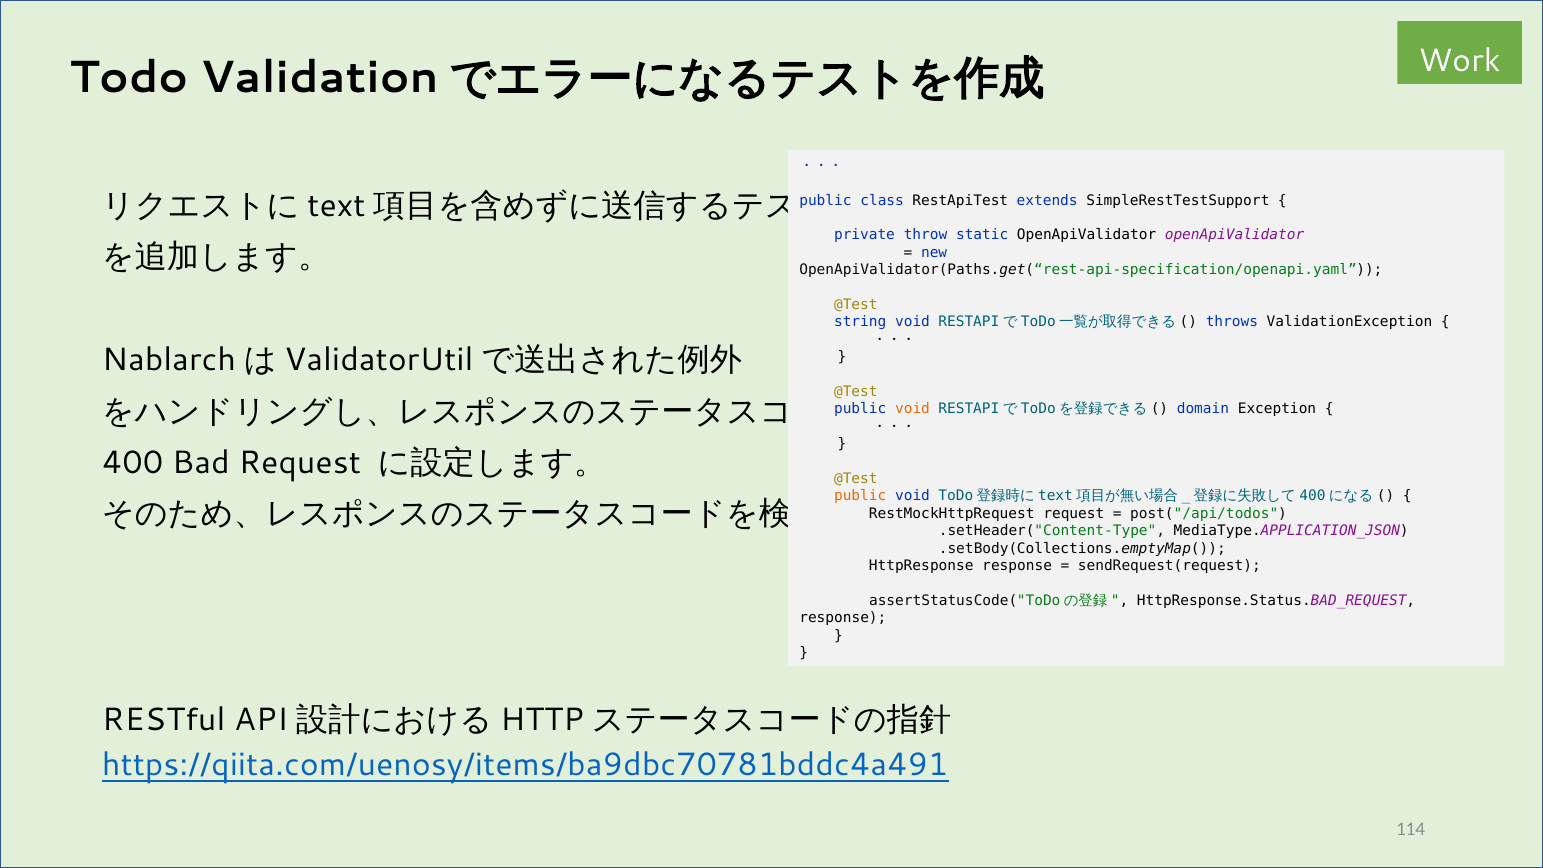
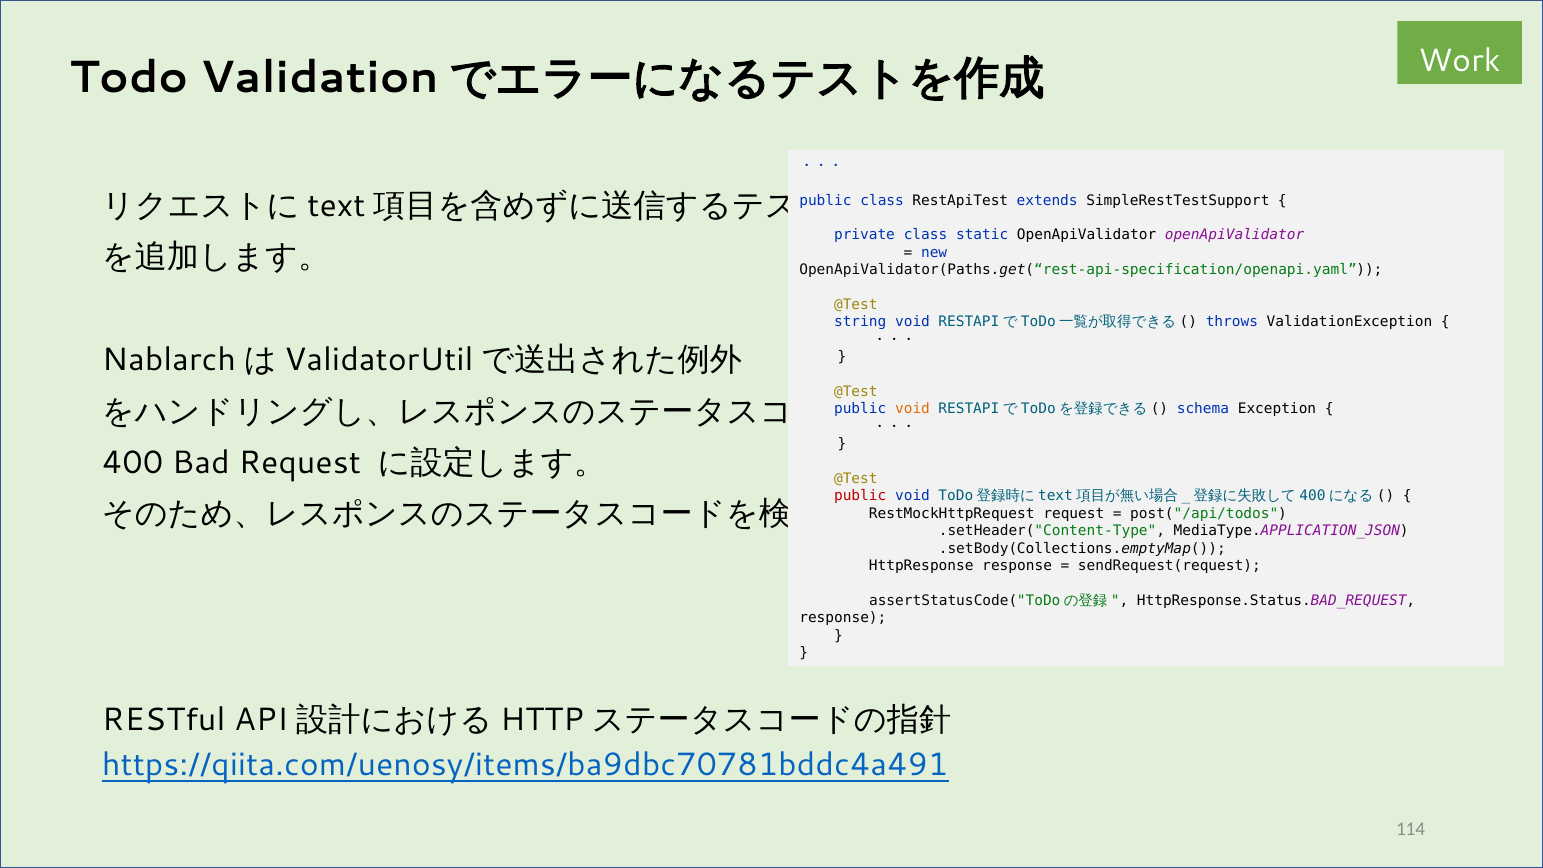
private throw: throw -> class
domain: domain -> schema
public at (860, 496) colour: orange -> red
